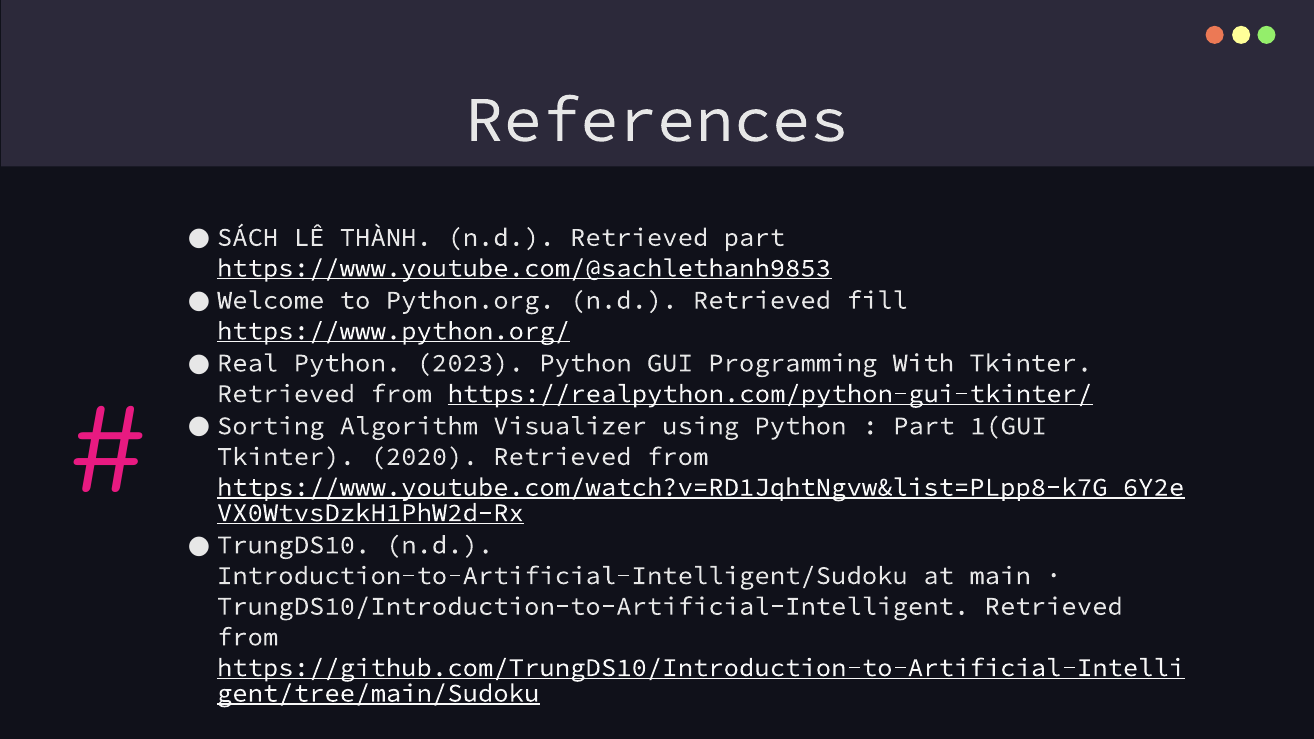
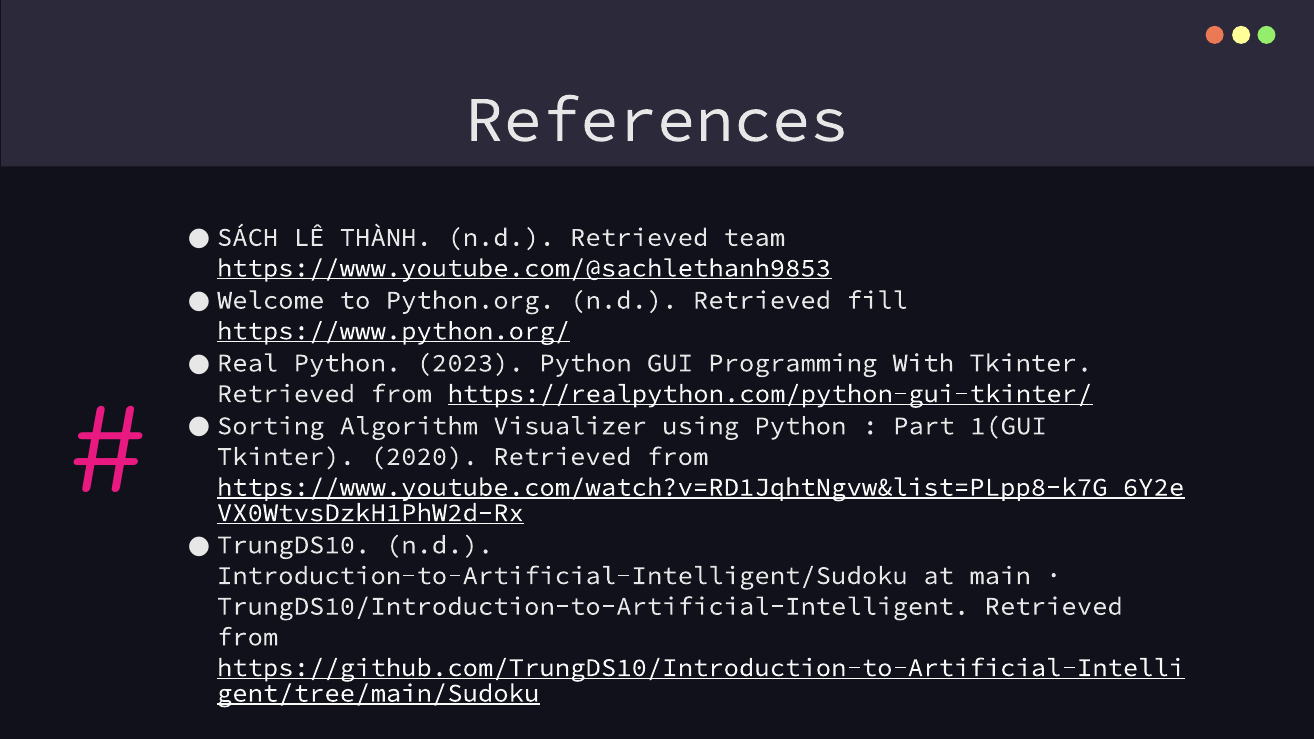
Retrieved part: part -> team
